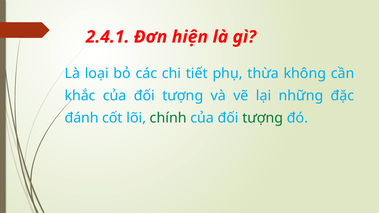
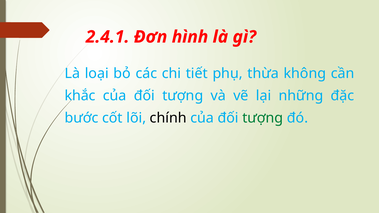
hiện: hiện -> hình
đánh: đánh -> bước
chính colour: green -> black
